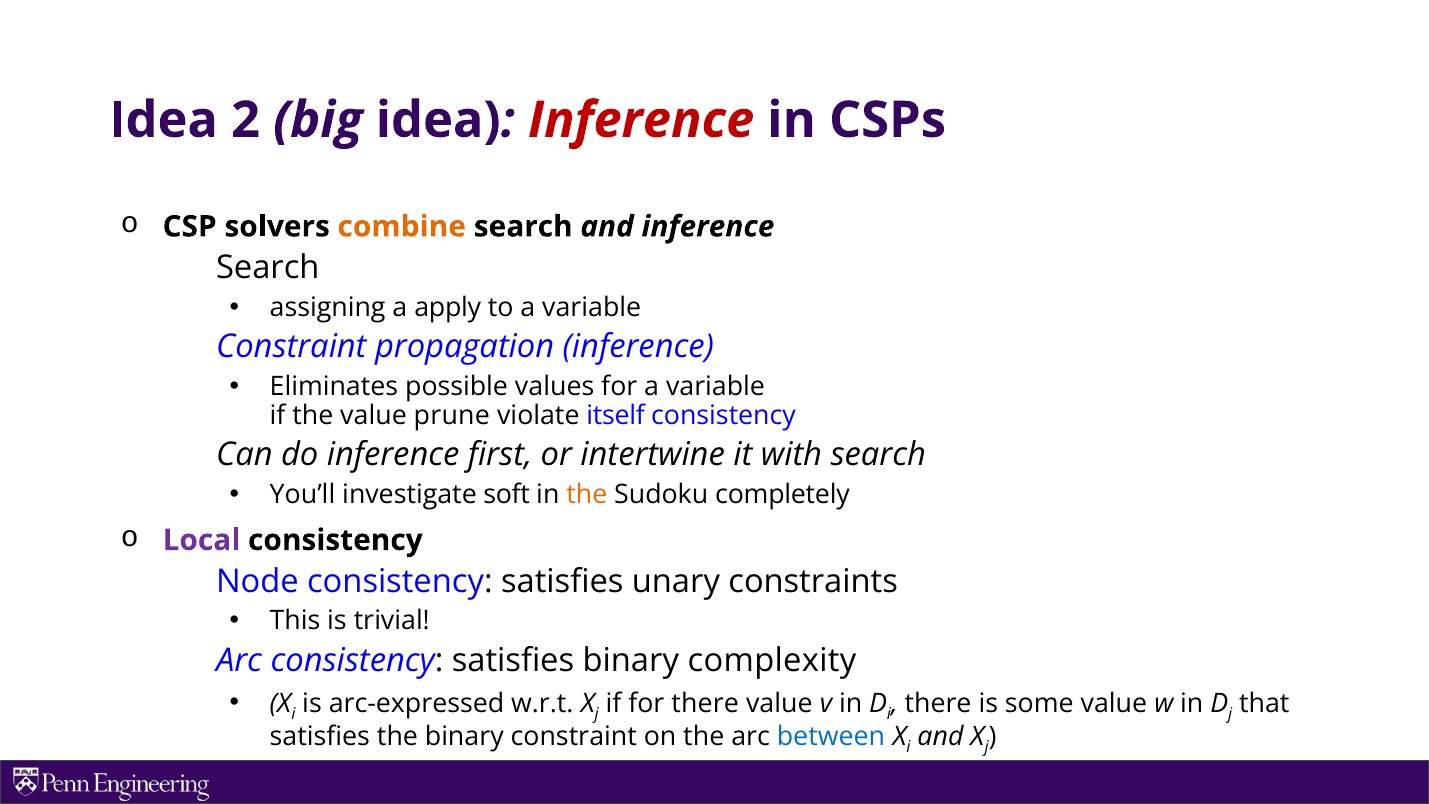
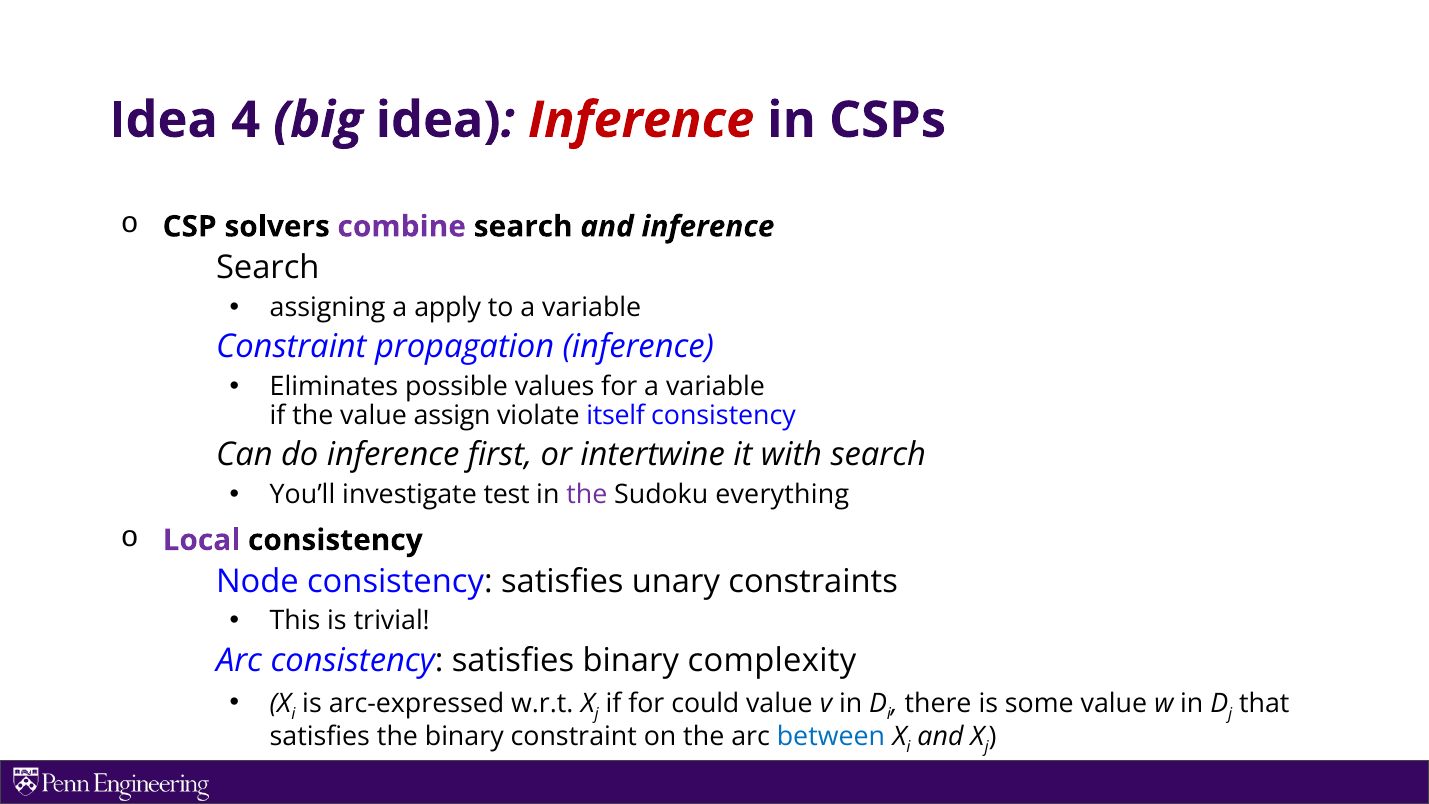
2: 2 -> 4
combine colour: orange -> purple
prune: prune -> assign
soft: soft -> test
the at (587, 495) colour: orange -> purple
completely: completely -> everything
for there: there -> could
